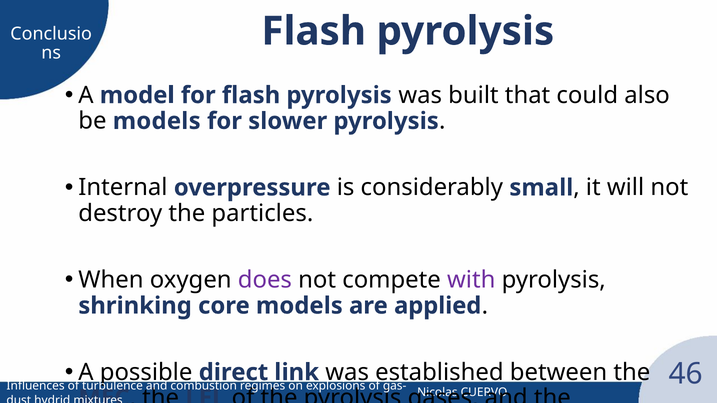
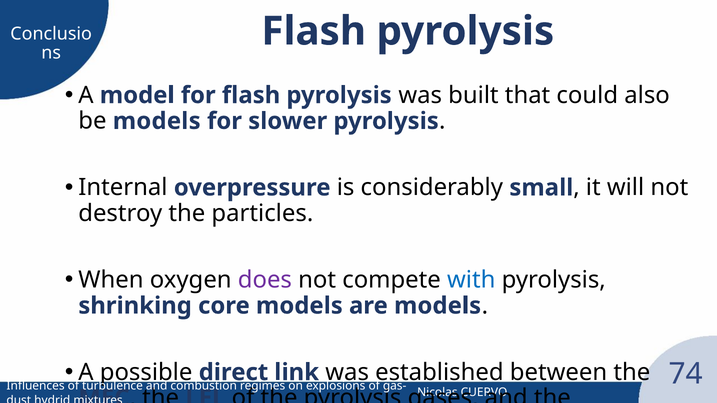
with colour: purple -> blue
are applied: applied -> models
46: 46 -> 74
